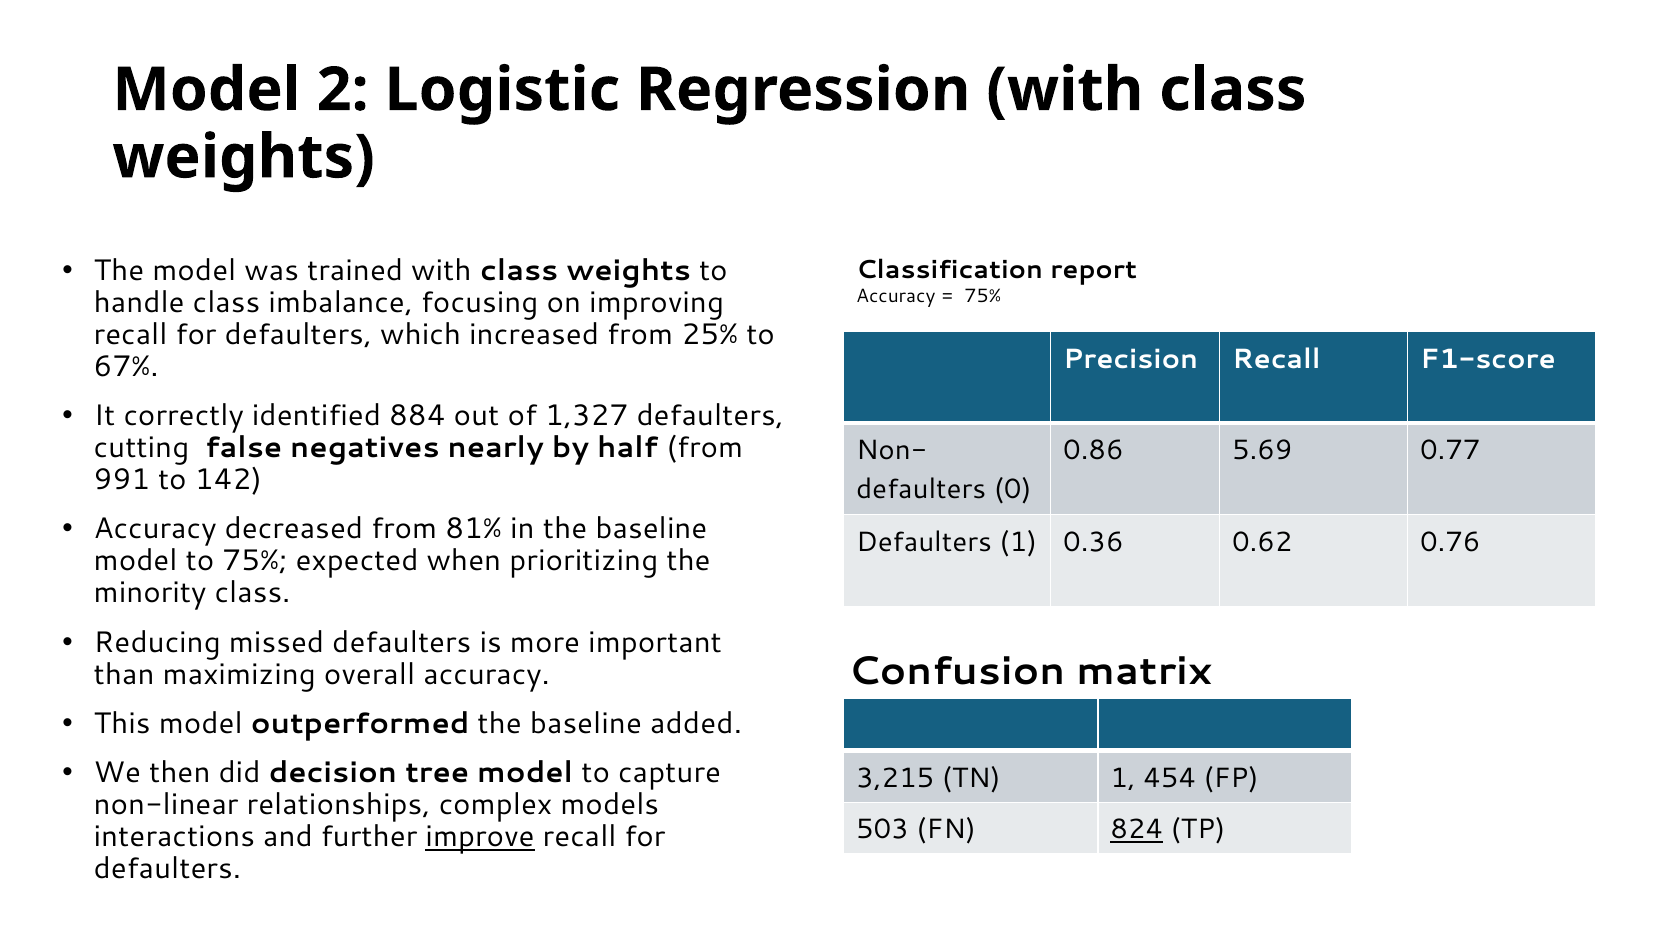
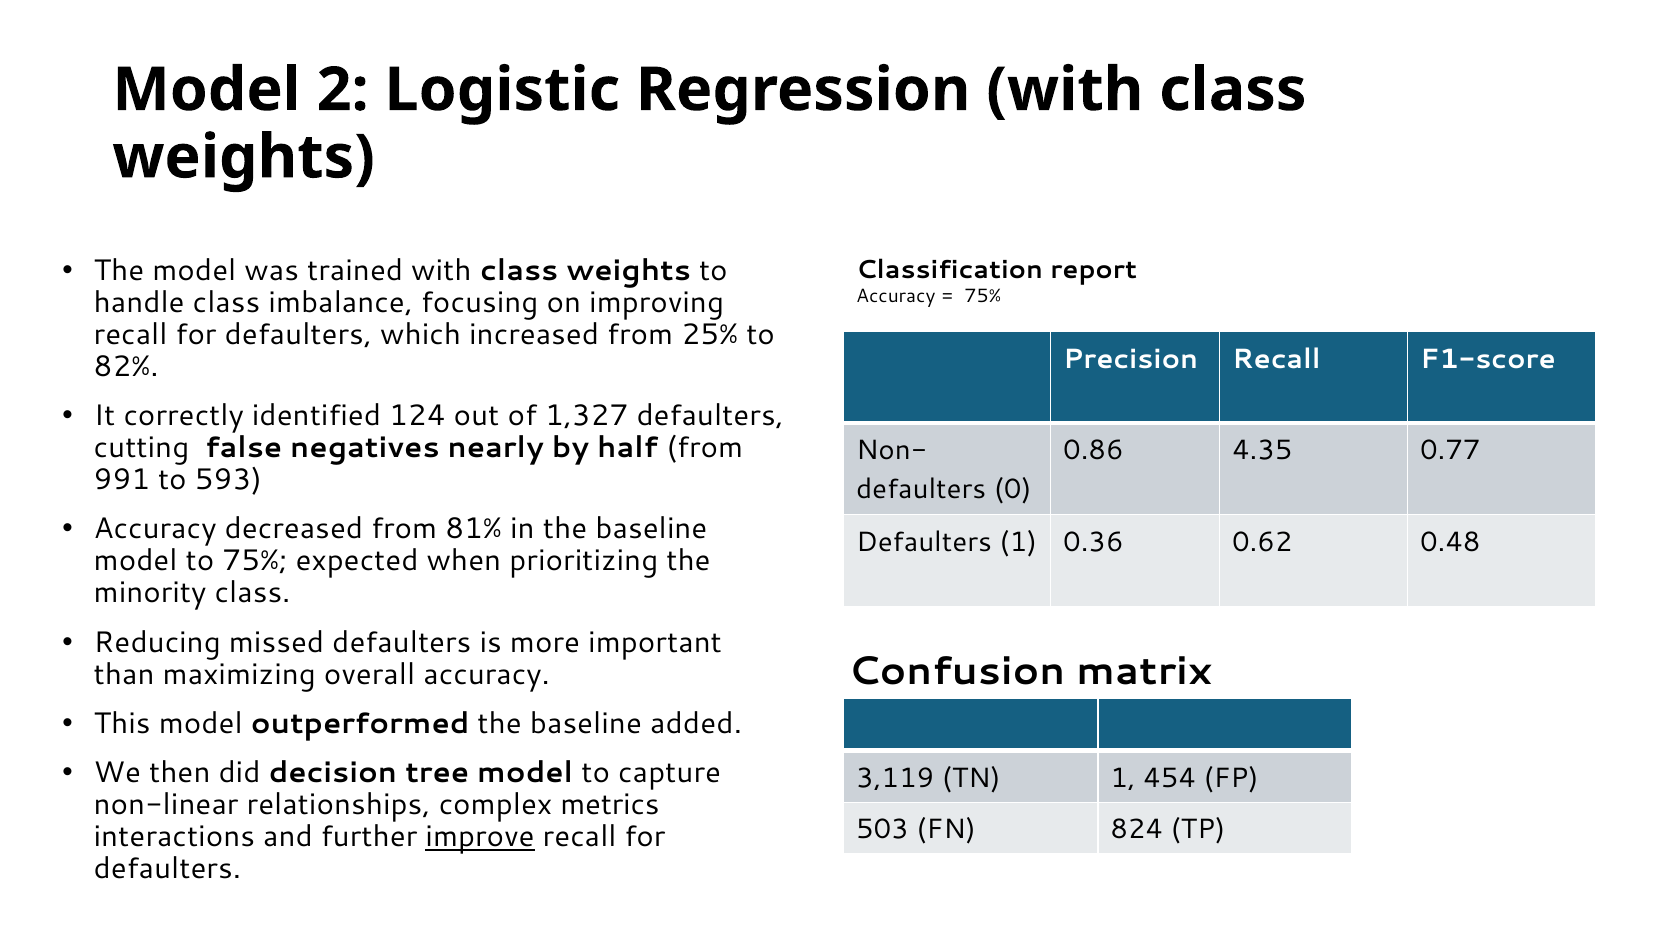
67%: 67% -> 82%
884: 884 -> 124
5.69: 5.69 -> 4.35
142: 142 -> 593
0.76: 0.76 -> 0.48
3,215: 3,215 -> 3,119
models: models -> metrics
824 underline: present -> none
